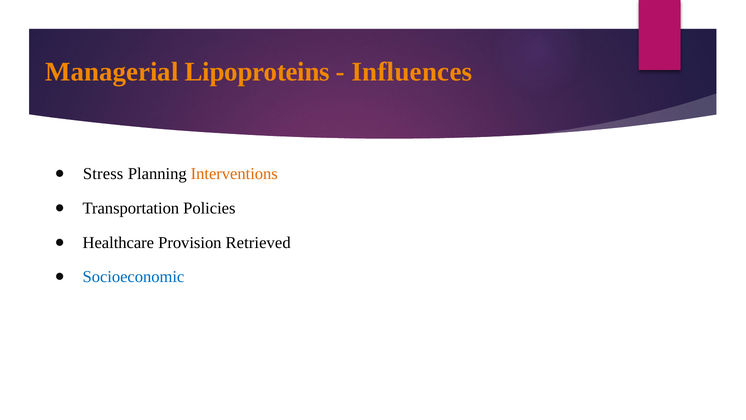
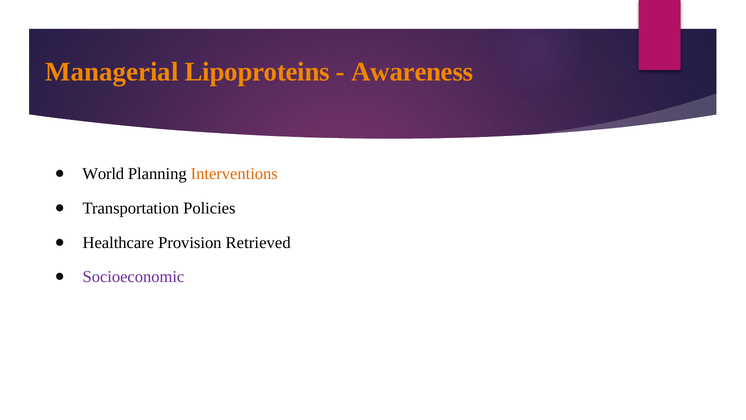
Influences: Influences -> Awareness
Stress: Stress -> World
Socioeconomic colour: blue -> purple
